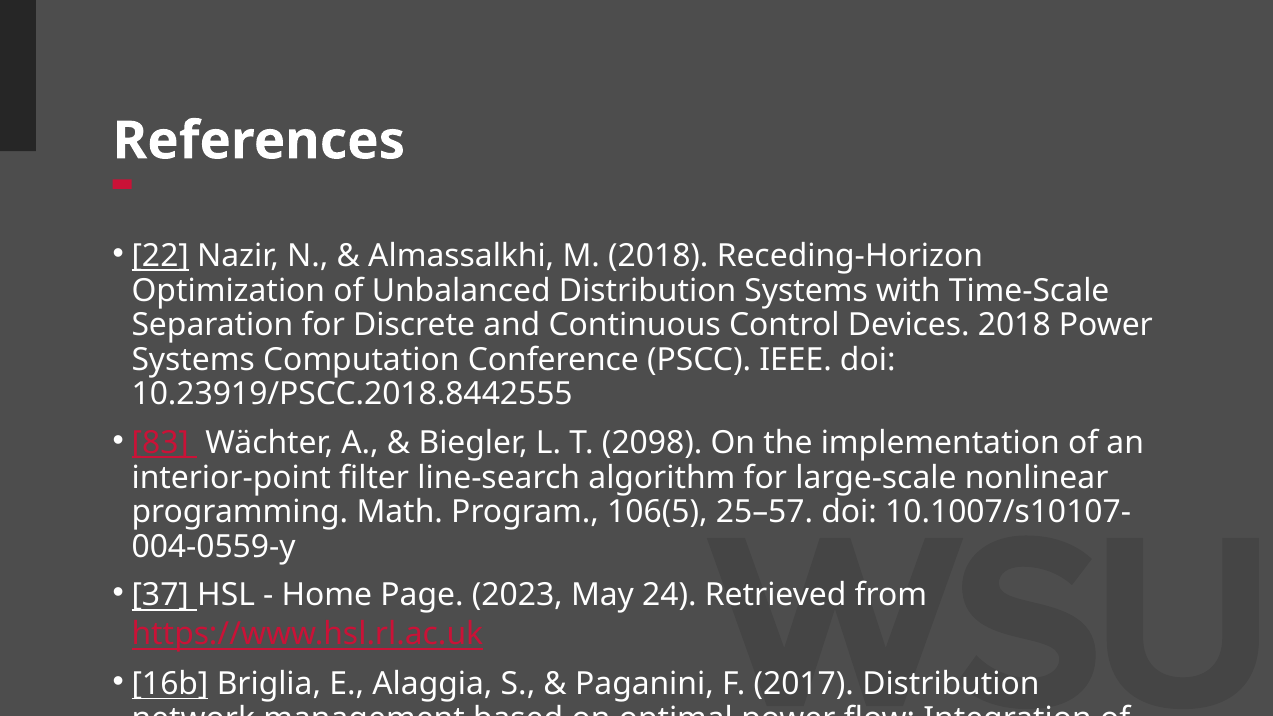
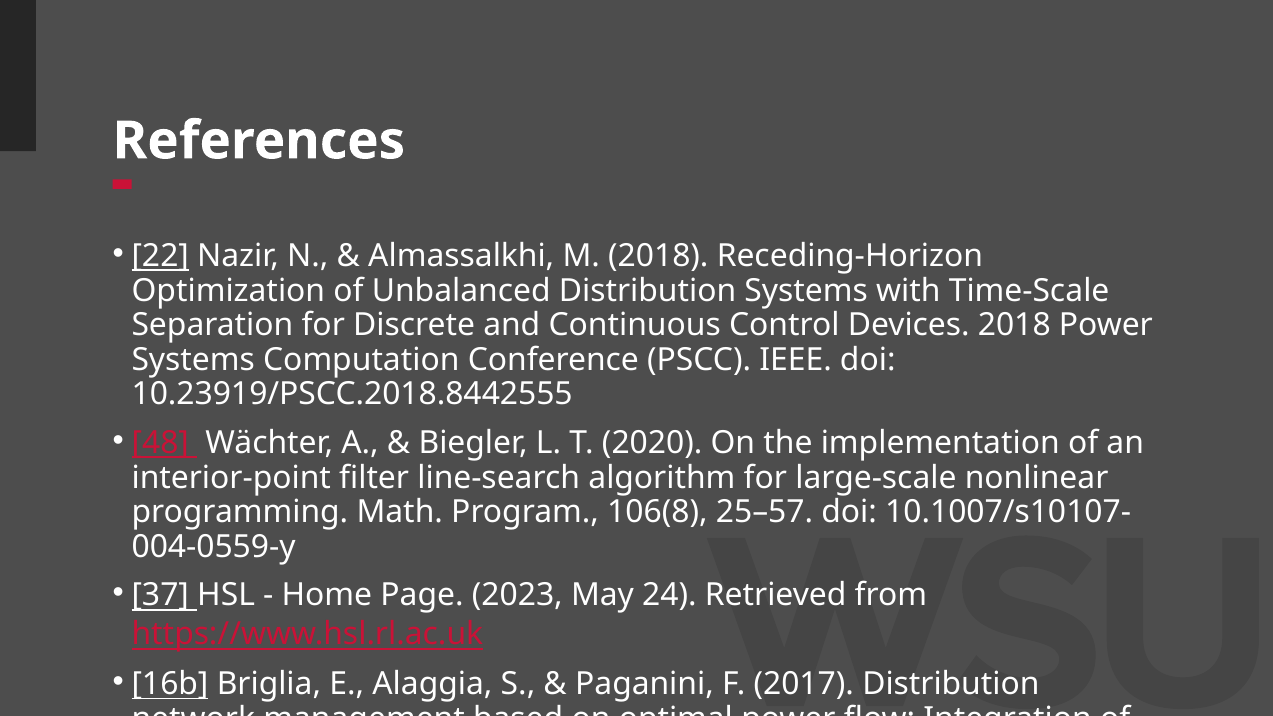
83: 83 -> 48
2098: 2098 -> 2020
106(5: 106(5 -> 106(8
